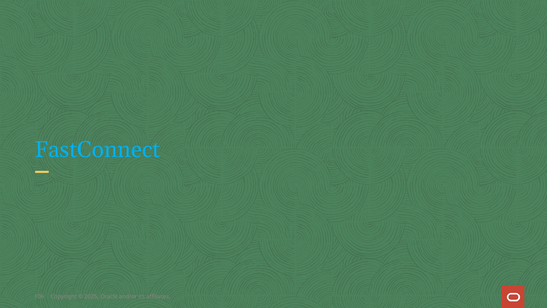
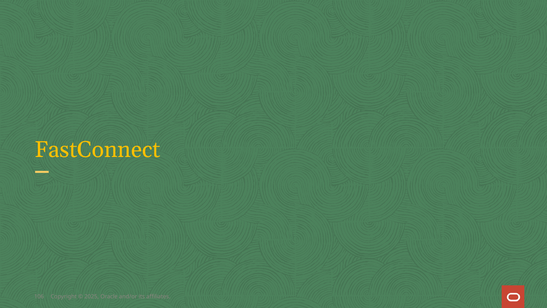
FastConnect colour: light blue -> yellow
